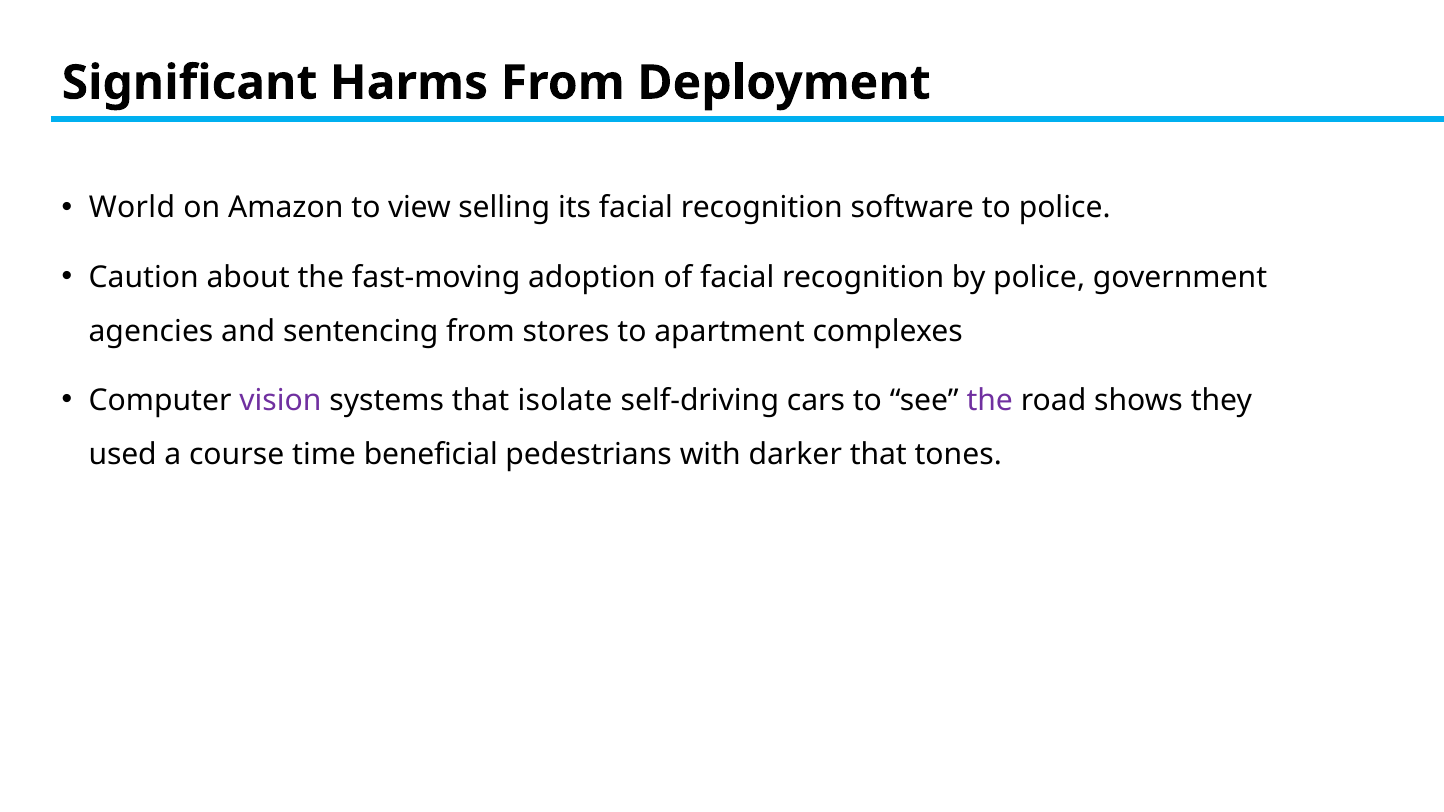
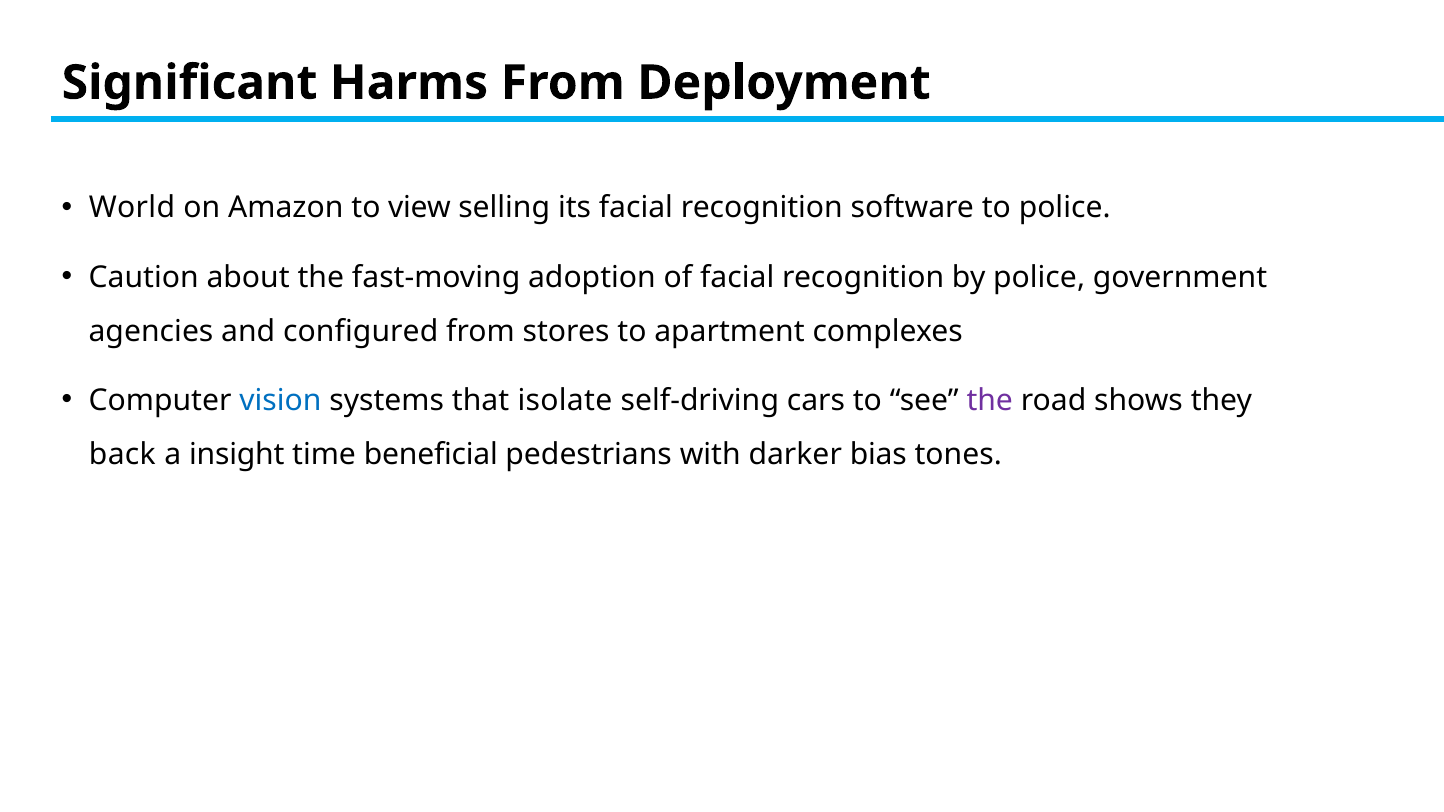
sentencing: sentencing -> configured
vision colour: purple -> blue
used: used -> back
course: course -> insight
darker that: that -> bias
